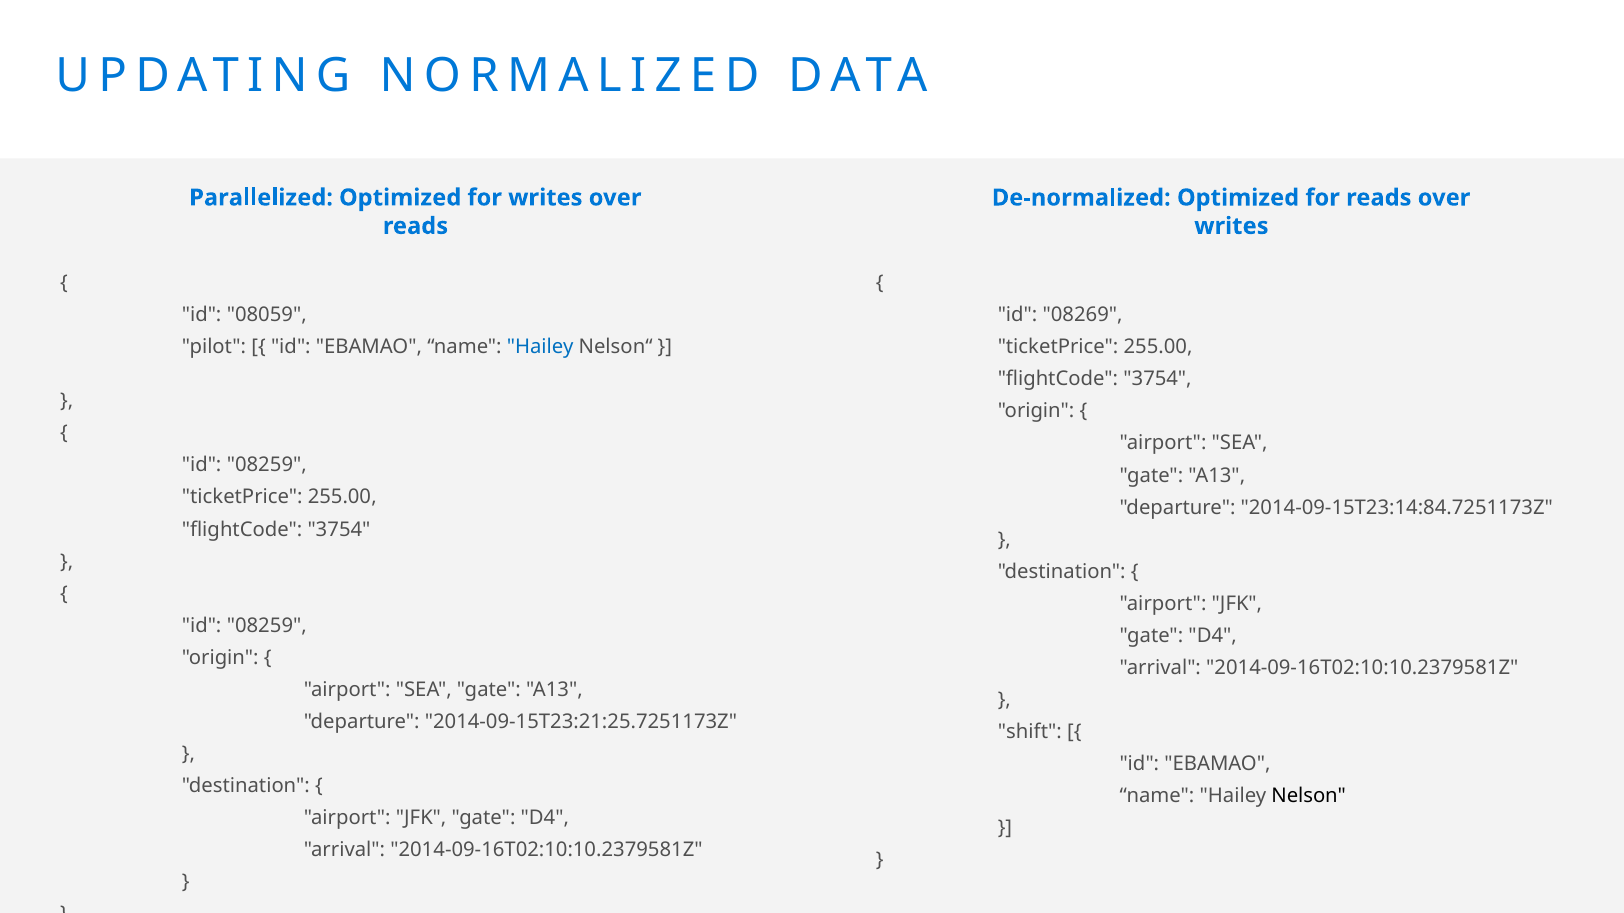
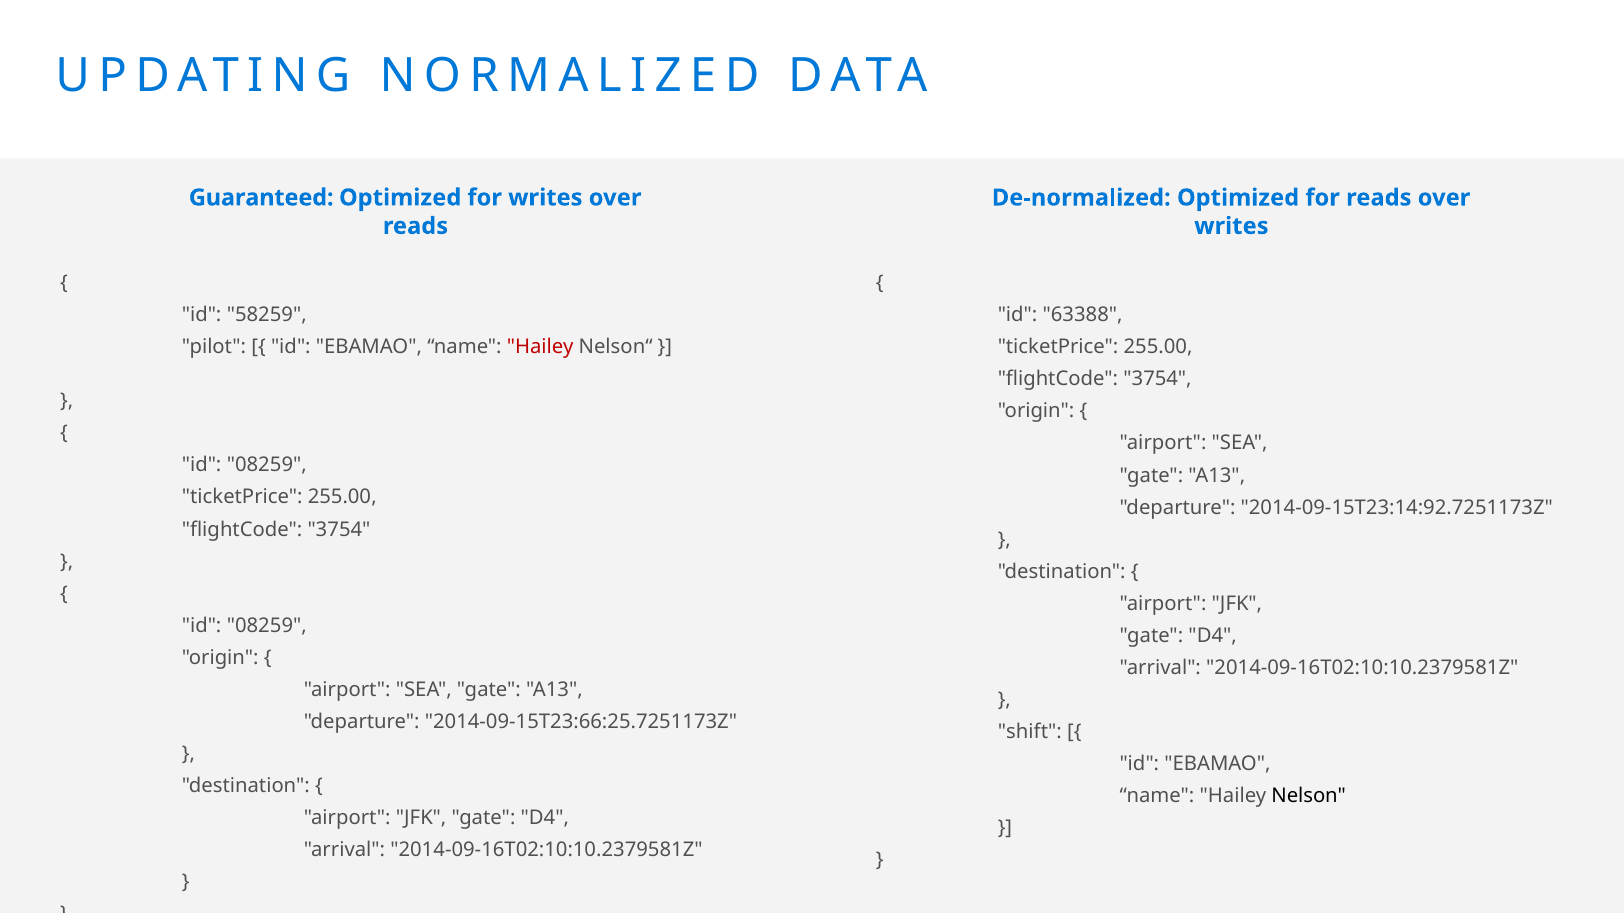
Parallelized: Parallelized -> Guaranteed
08059: 08059 -> 58259
08269: 08269 -> 63388
Hailey at (540, 347) colour: blue -> red
2014-09-15T23:14:84.7251173Z: 2014-09-15T23:14:84.7251173Z -> 2014-09-15T23:14:92.7251173Z
2014-09-15T23:21:25.7251173Z: 2014-09-15T23:21:25.7251173Z -> 2014-09-15T23:66:25.7251173Z
